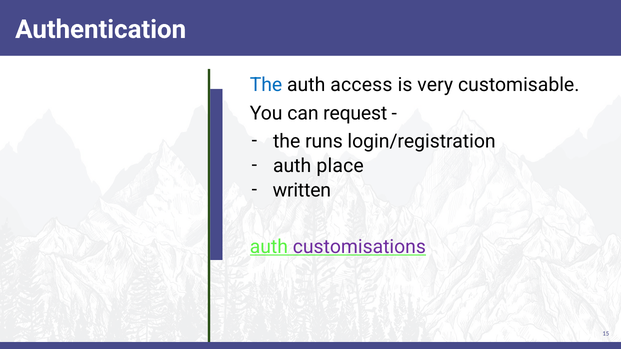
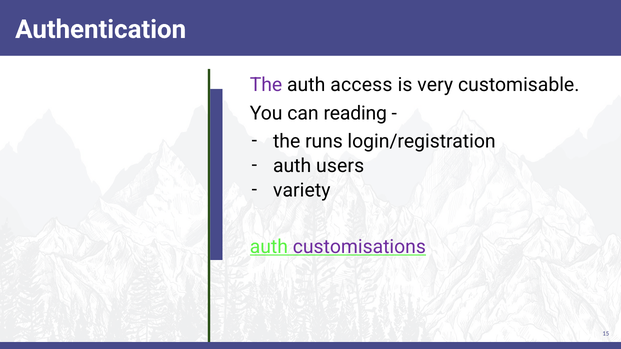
The at (266, 85) colour: blue -> purple
request: request -> reading
place: place -> users
written: written -> variety
